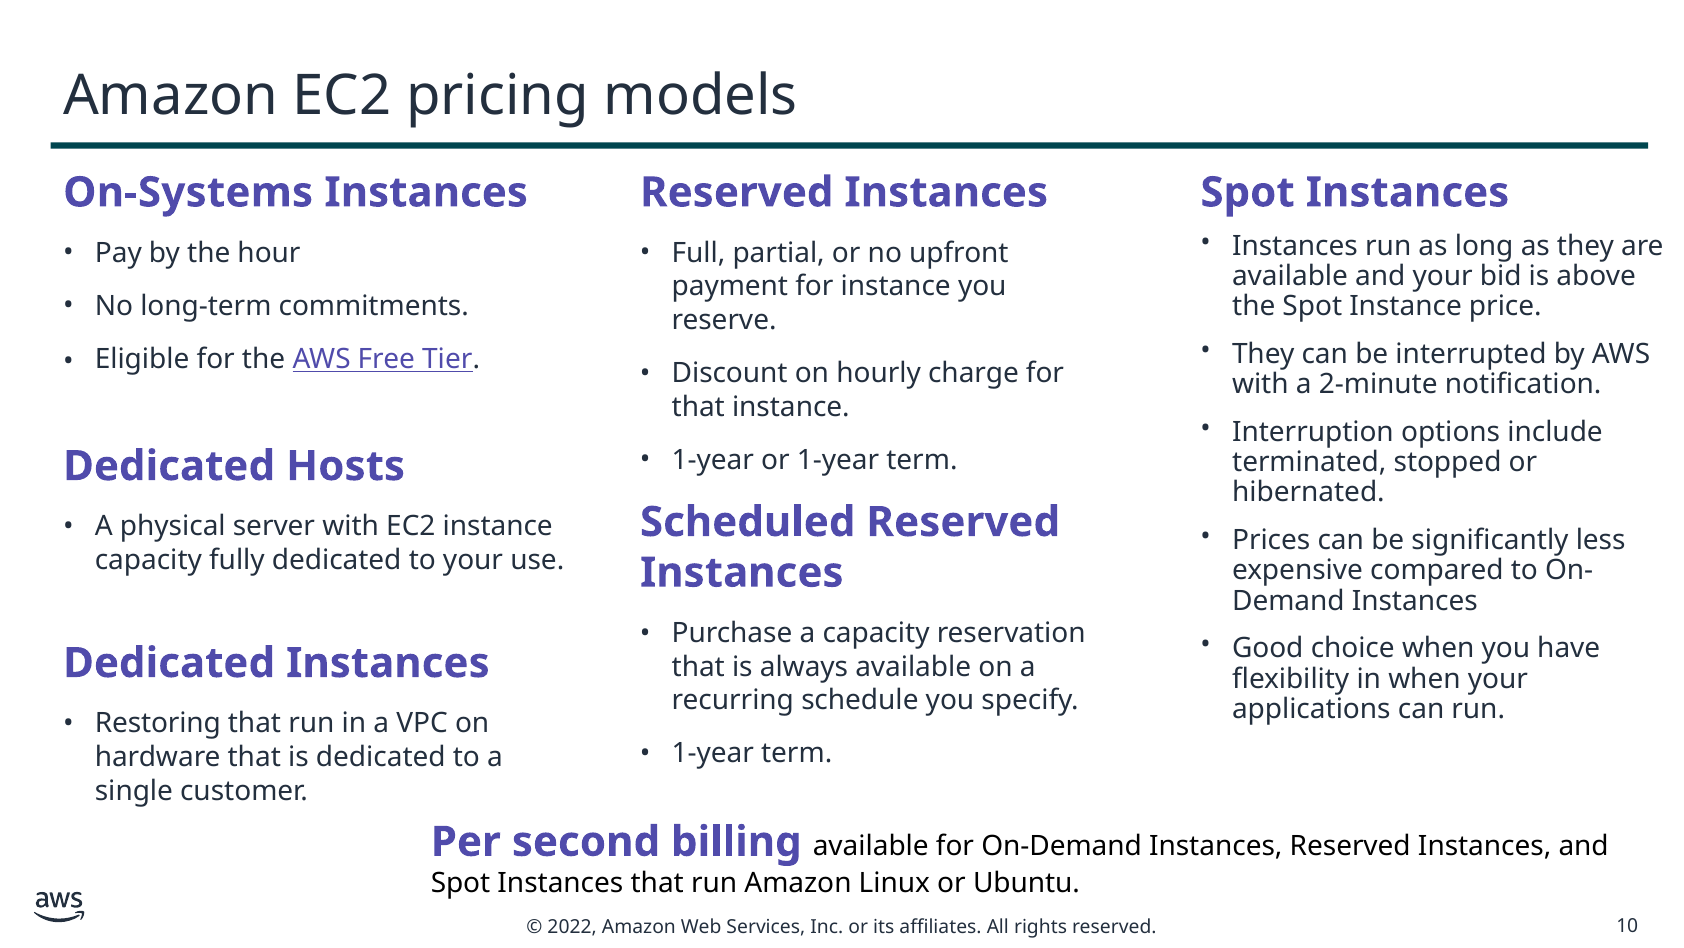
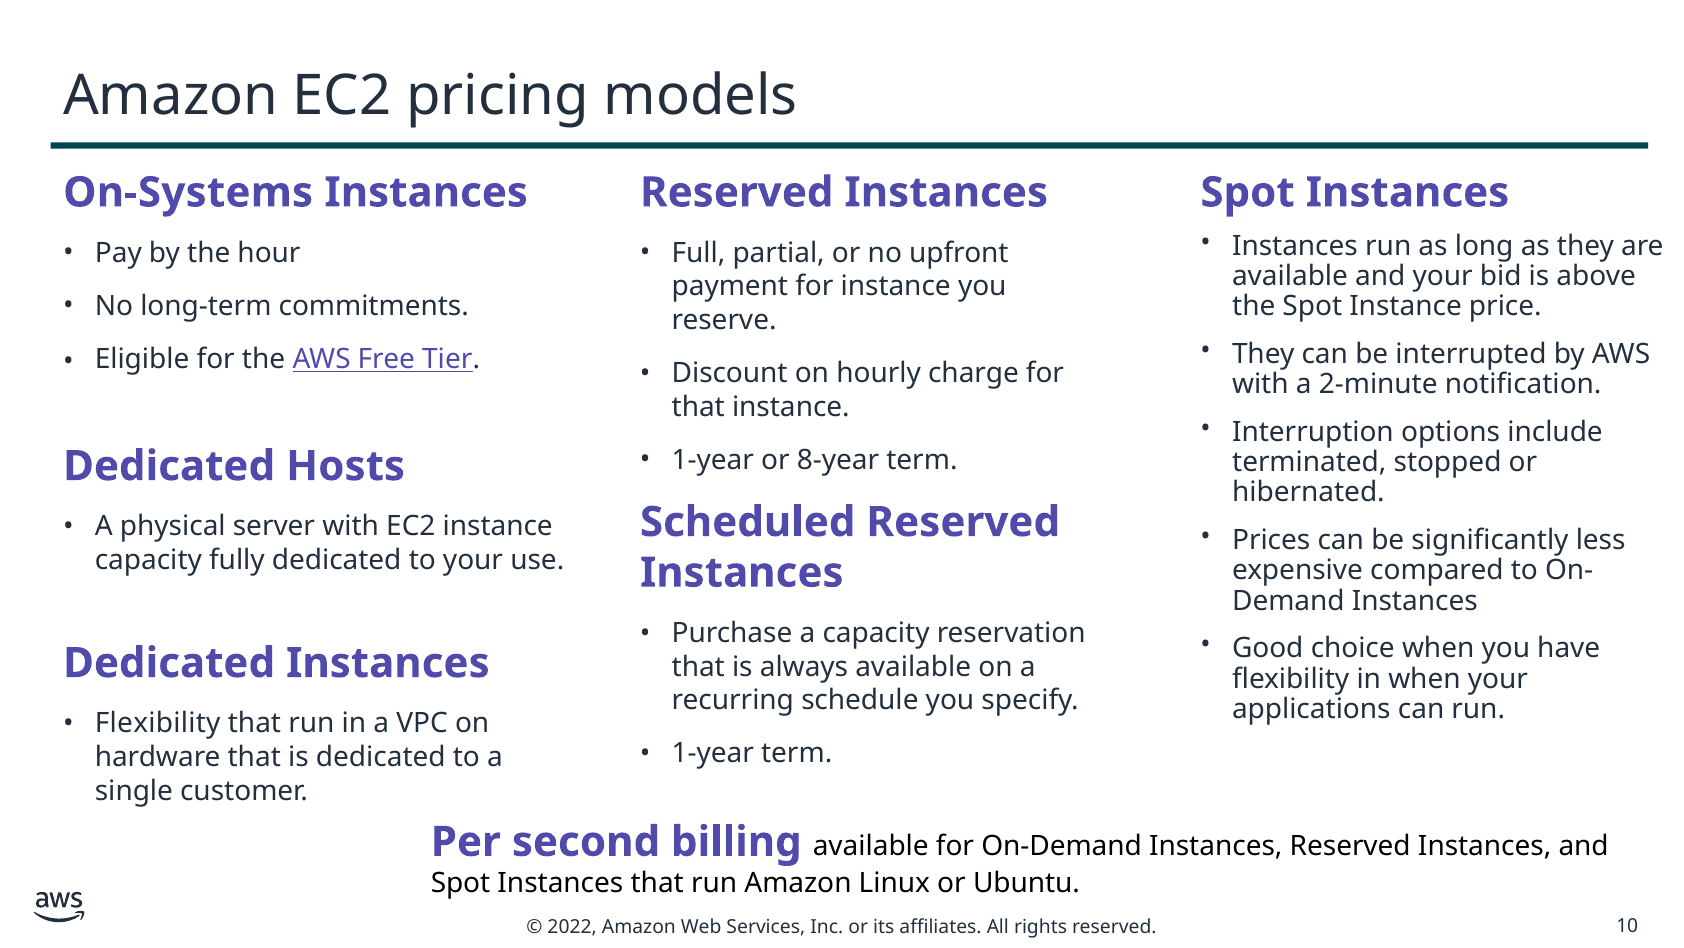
or 1-year: 1-year -> 8-year
Restoring at (158, 723): Restoring -> Flexibility
